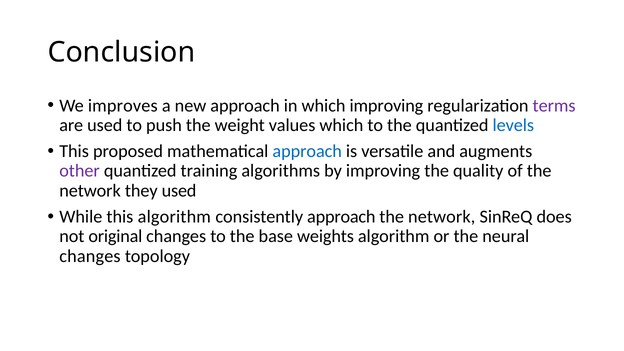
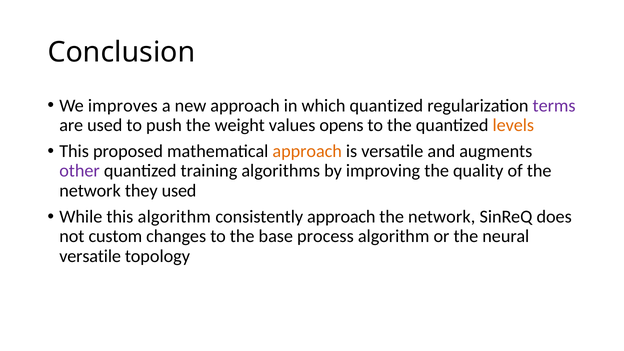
which improving: improving -> quantized
values which: which -> opens
levels colour: blue -> orange
approach at (307, 151) colour: blue -> orange
original: original -> custom
weights: weights -> process
changes at (90, 256): changes -> versatile
